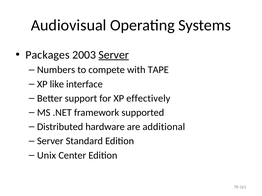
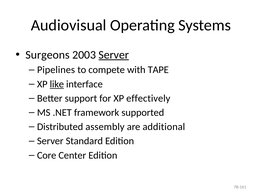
Packages: Packages -> Surgeons
Numbers: Numbers -> Pipelines
like underline: none -> present
hardware: hardware -> assembly
Unix: Unix -> Core
